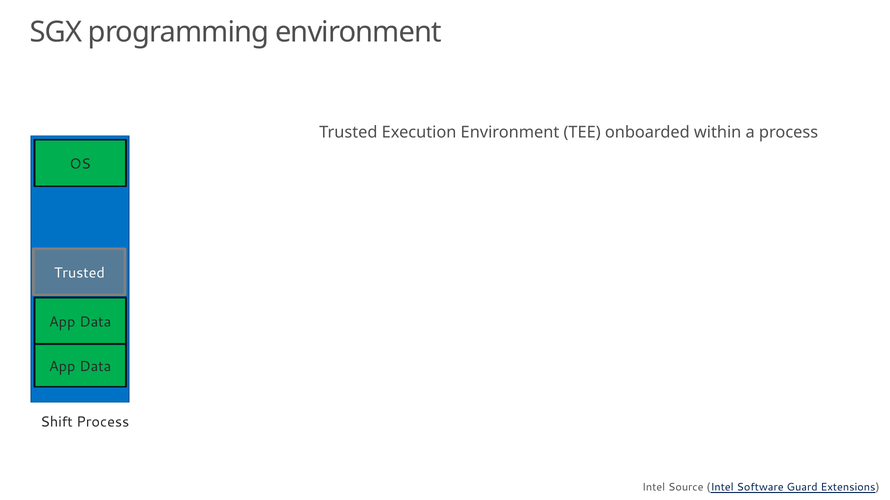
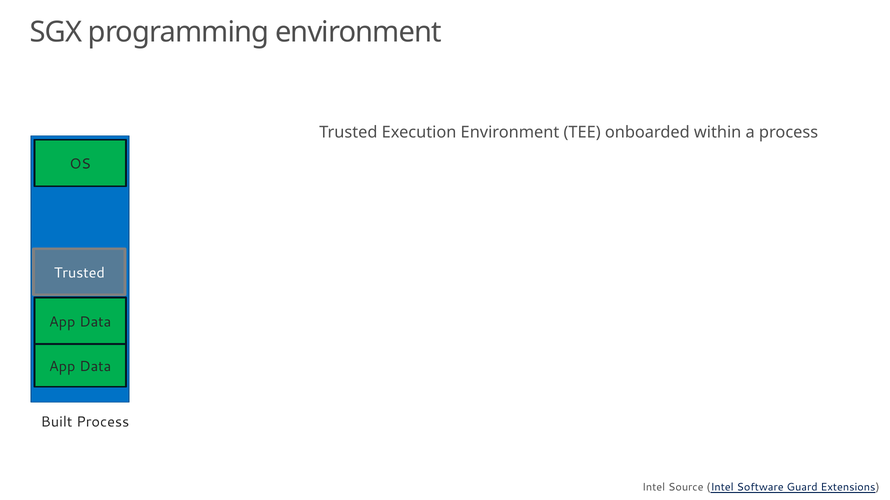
Shift: Shift -> Built
